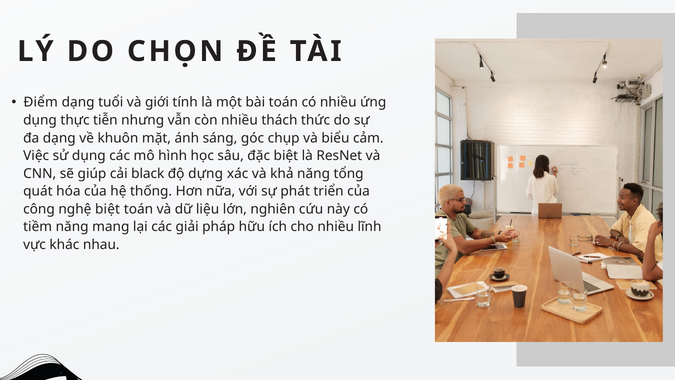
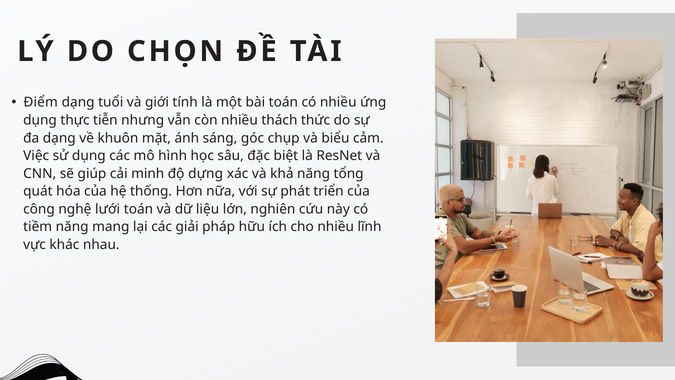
black: black -> minh
nghệ biệt: biệt -> lưới
